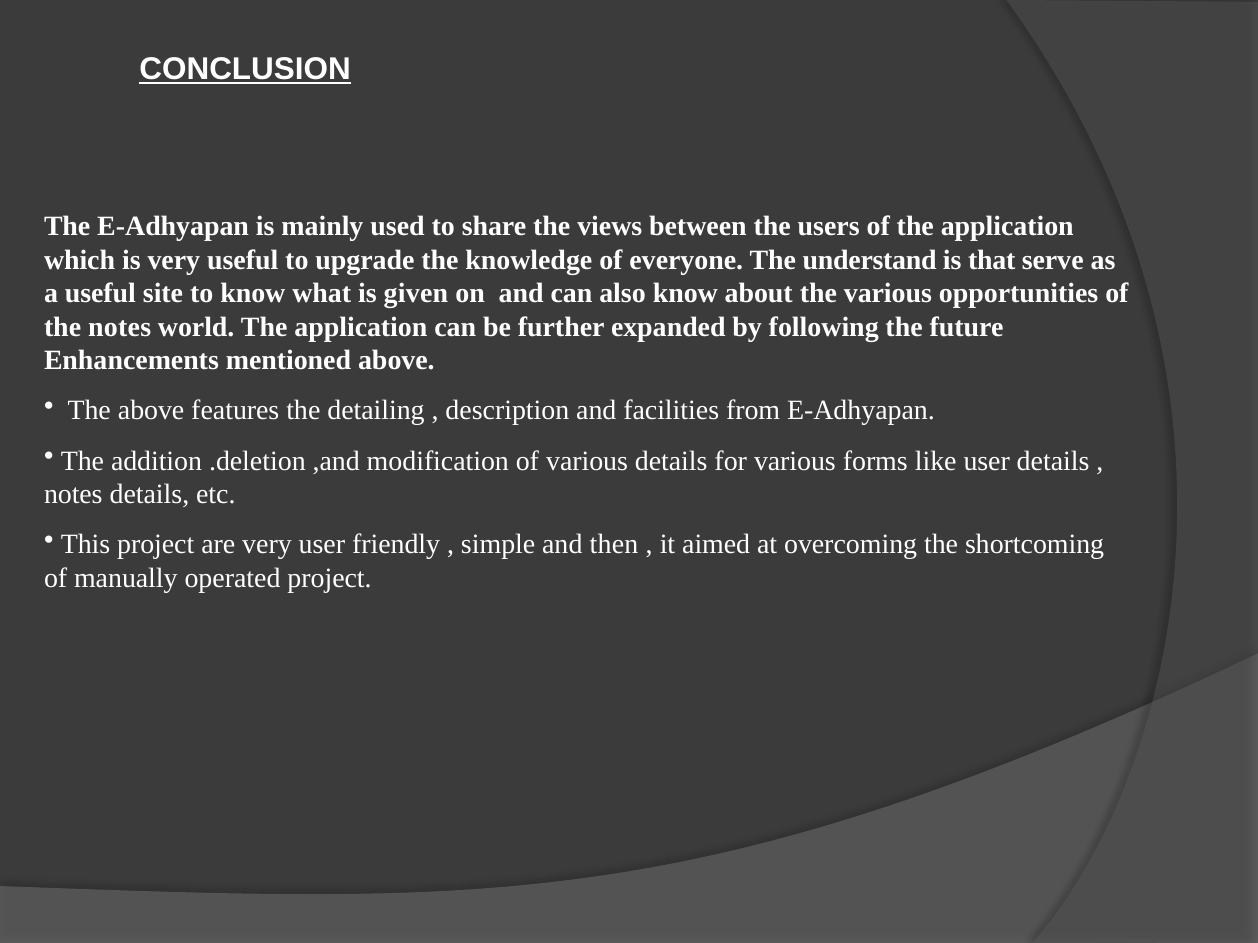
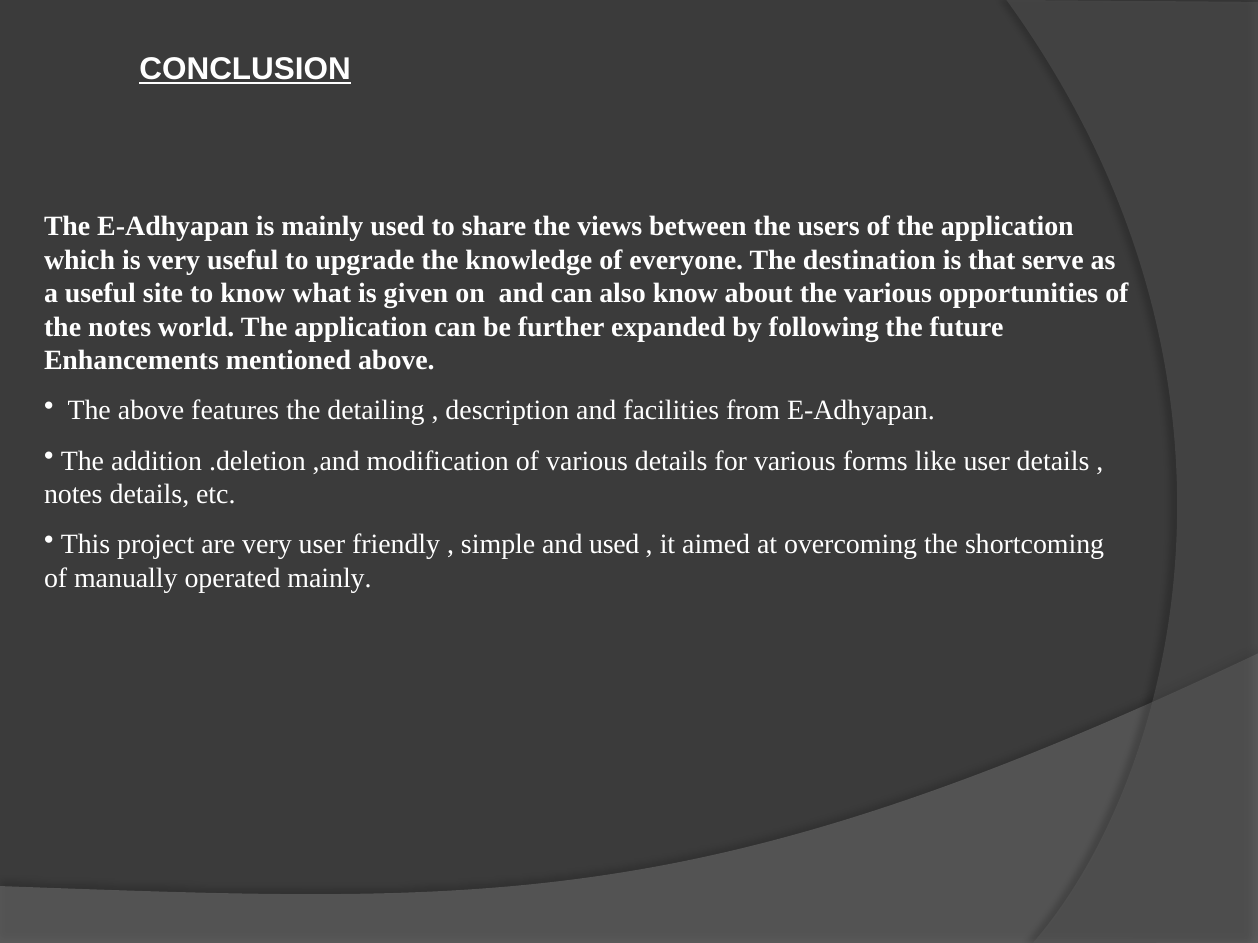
understand: understand -> destination
and then: then -> used
operated project: project -> mainly
